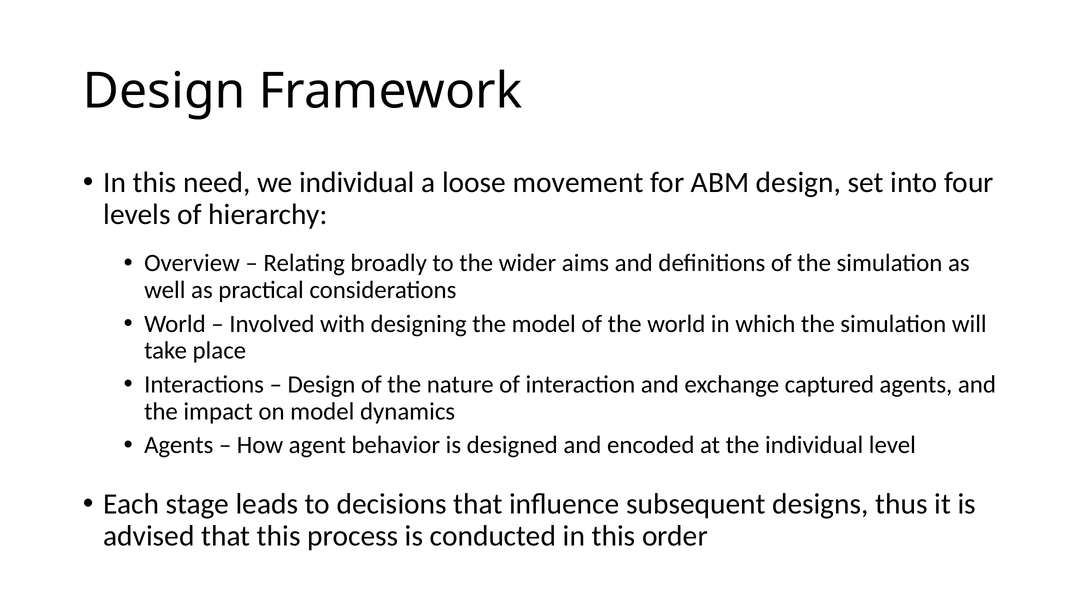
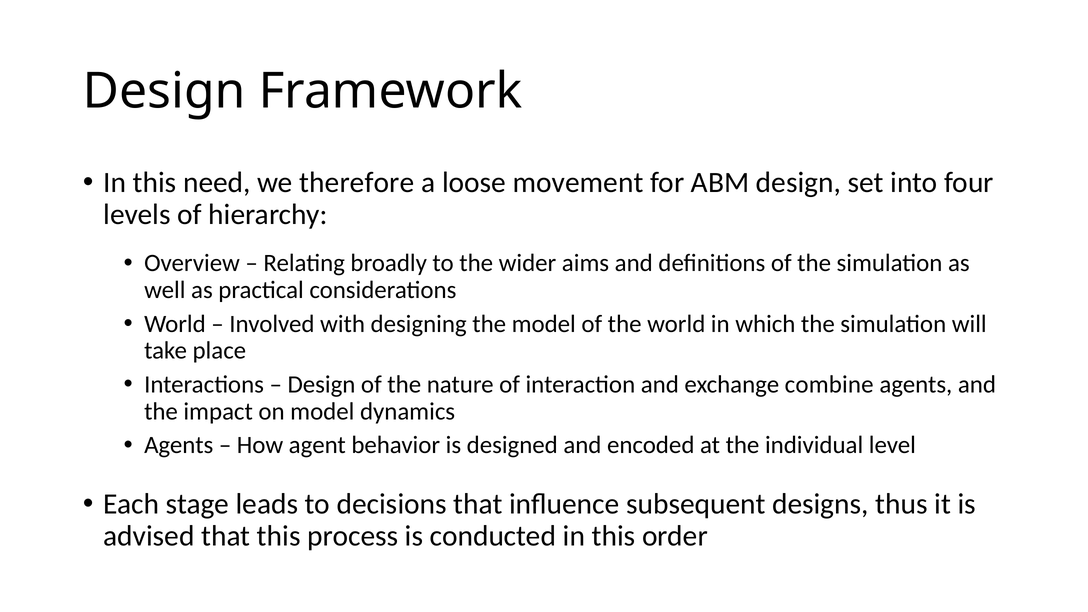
we individual: individual -> therefore
captured: captured -> combine
